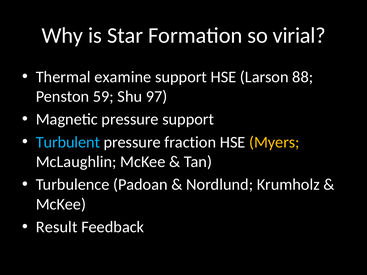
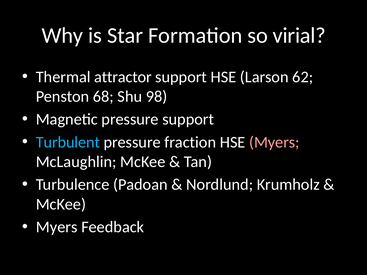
examine: examine -> attractor
88: 88 -> 62
59: 59 -> 68
97: 97 -> 98
Myers at (274, 142) colour: yellow -> pink
Result at (57, 227): Result -> Myers
